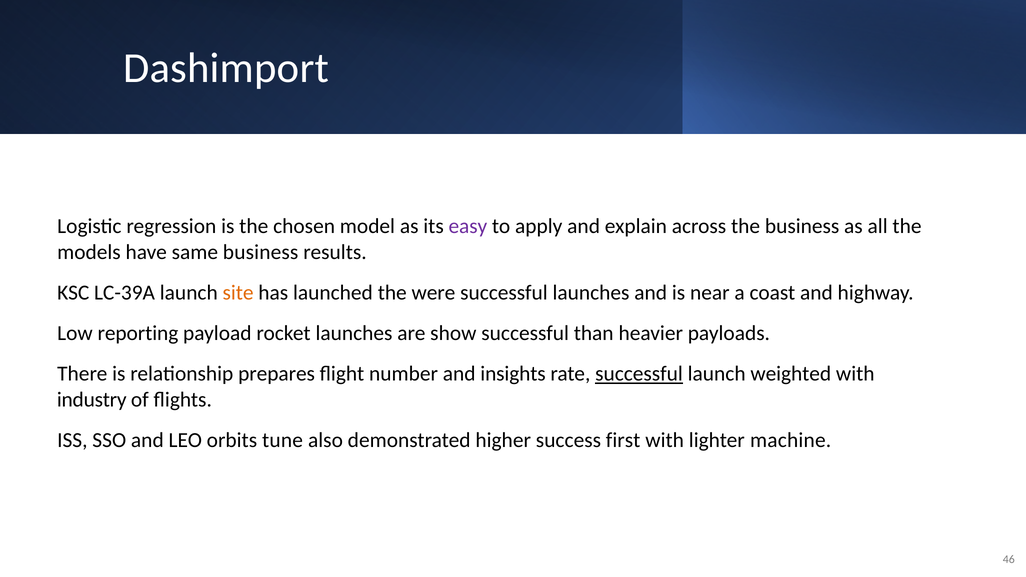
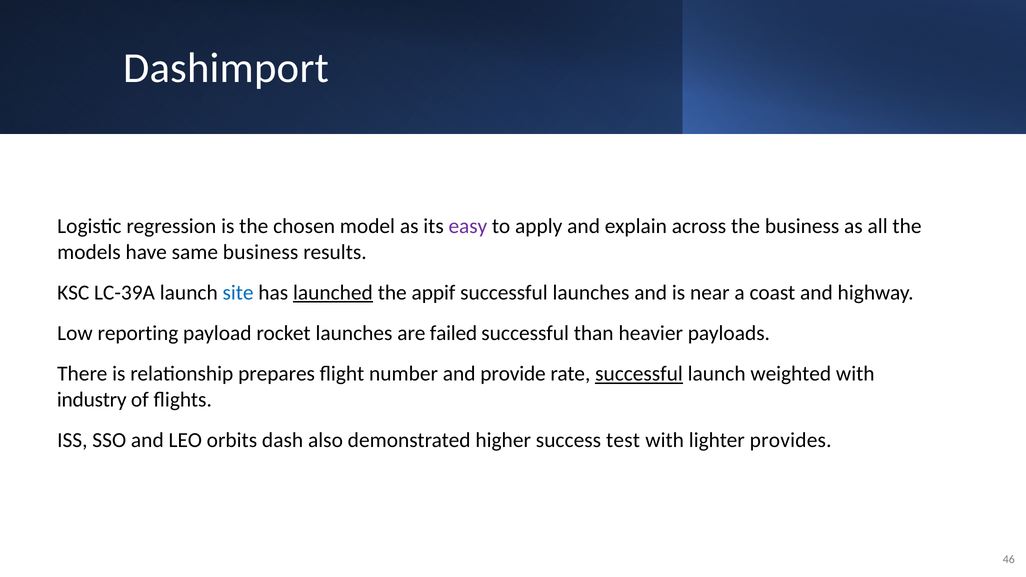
site colour: orange -> blue
launched underline: none -> present
were: were -> appif
show: show -> failed
insights: insights -> provide
tune: tune -> dash
first: first -> test
machine: machine -> provides
